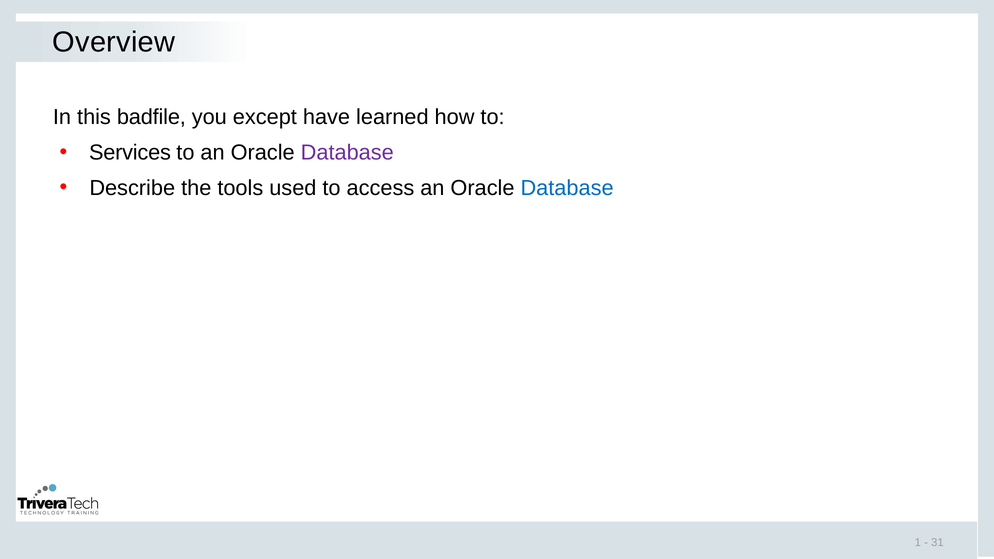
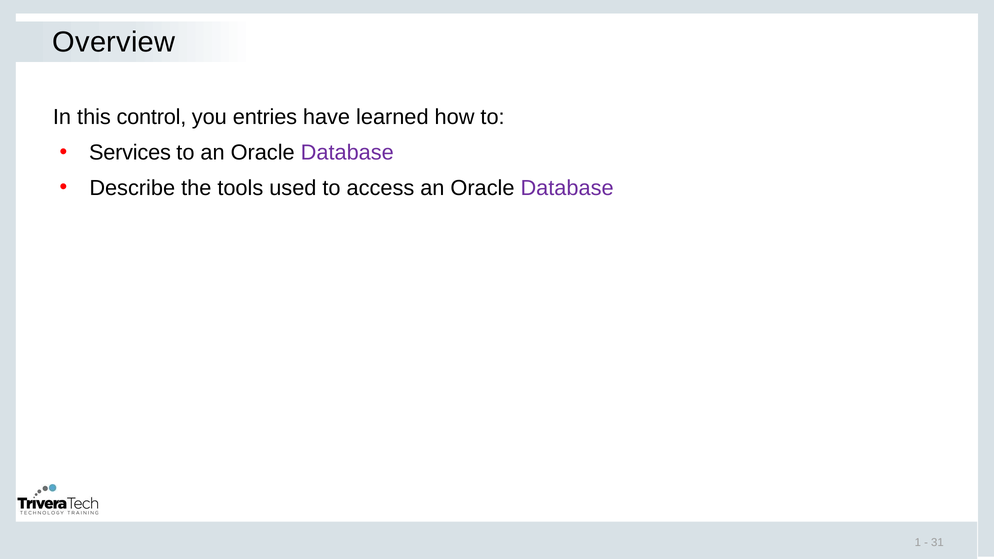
badfile: badfile -> control
except: except -> entries
Database at (567, 188) colour: blue -> purple
